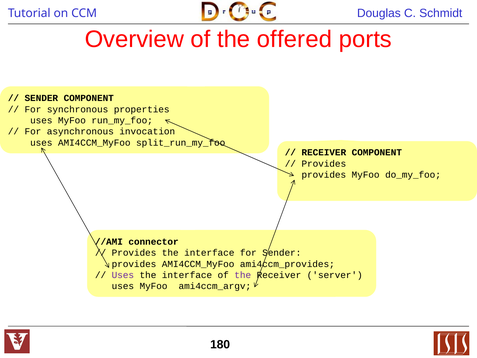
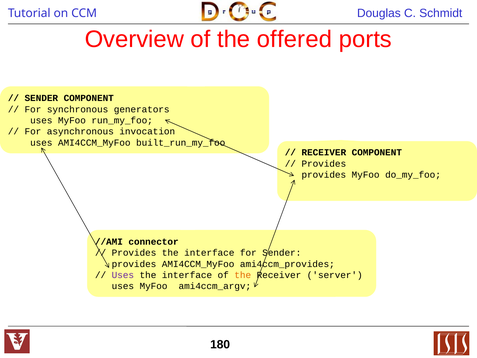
properties: properties -> generators
split_run_my_foo: split_run_my_foo -> built_run_my_foo
the at (243, 275) colour: purple -> orange
